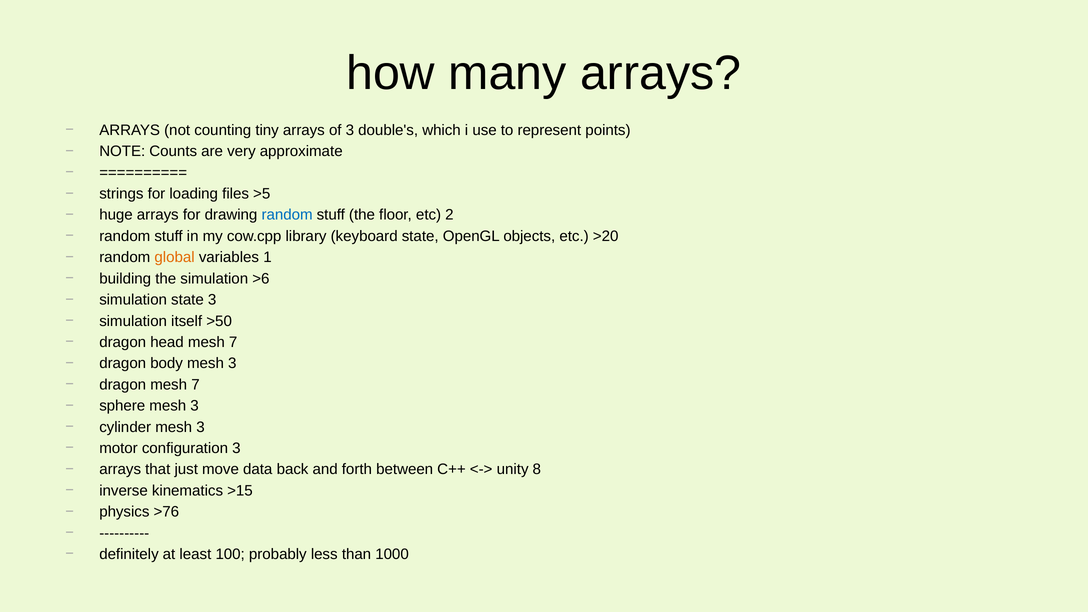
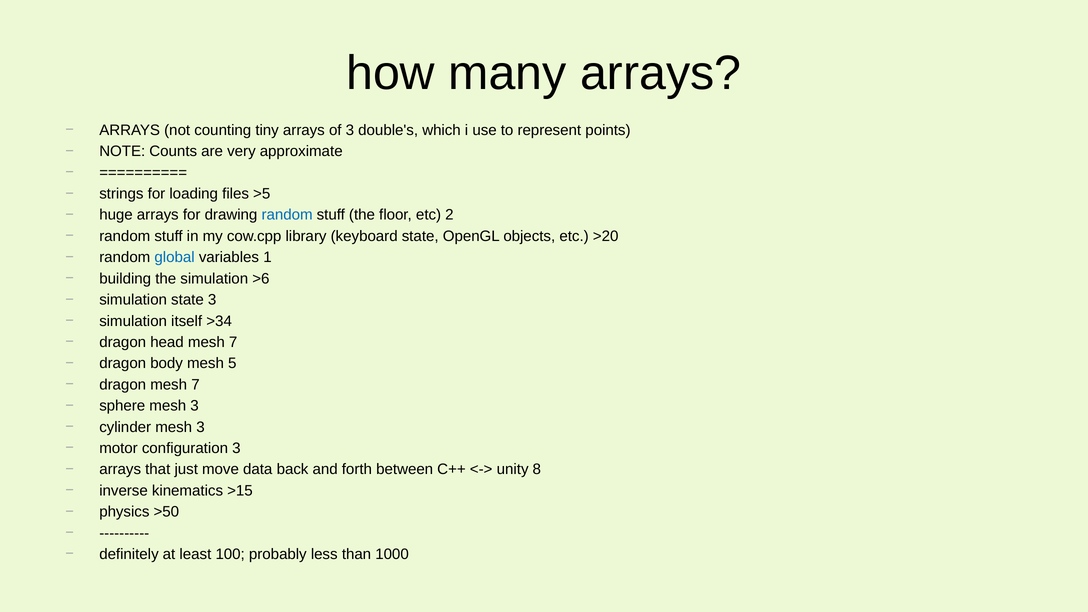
global colour: orange -> blue
>50: >50 -> >34
body mesh 3: 3 -> 5
>76: >76 -> >50
